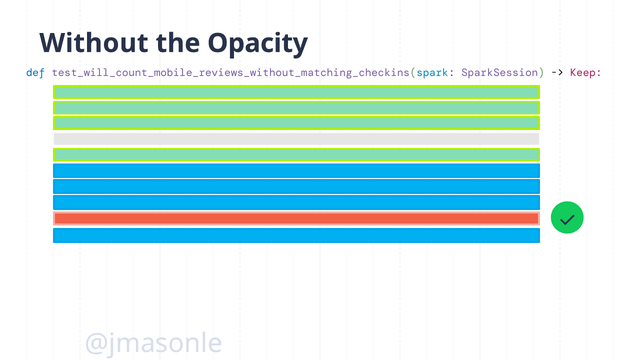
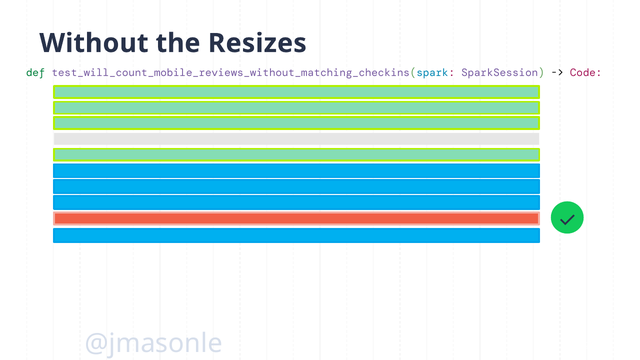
Opacity: Opacity -> Resizes
def colour: blue -> green
Keep: Keep -> Code
